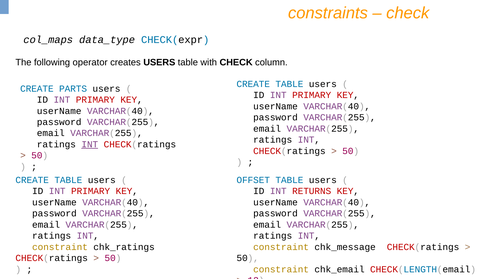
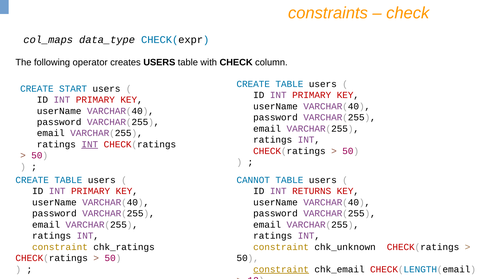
PARTS: PARTS -> START
OFFSET: OFFSET -> CANNOT
chk_message: chk_message -> chk_unknown
constraint at (281, 269) underline: none -> present
